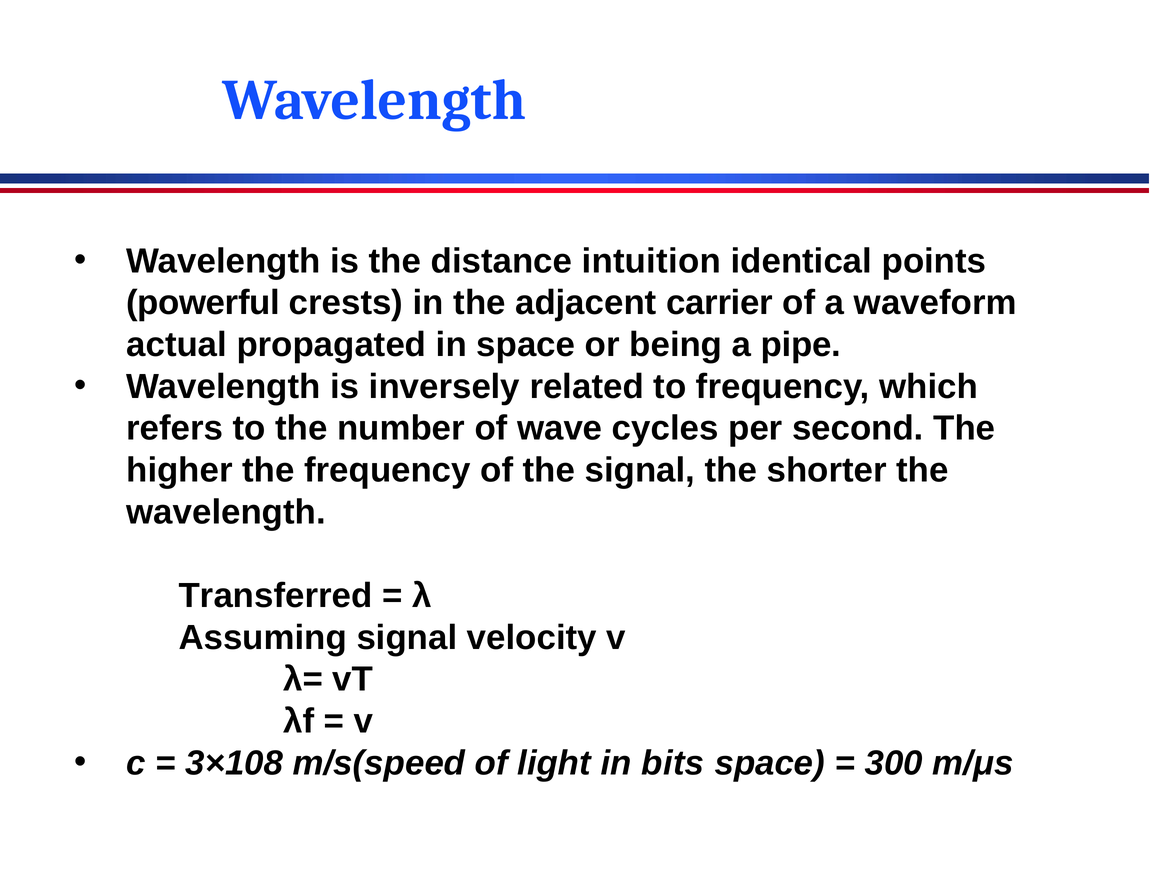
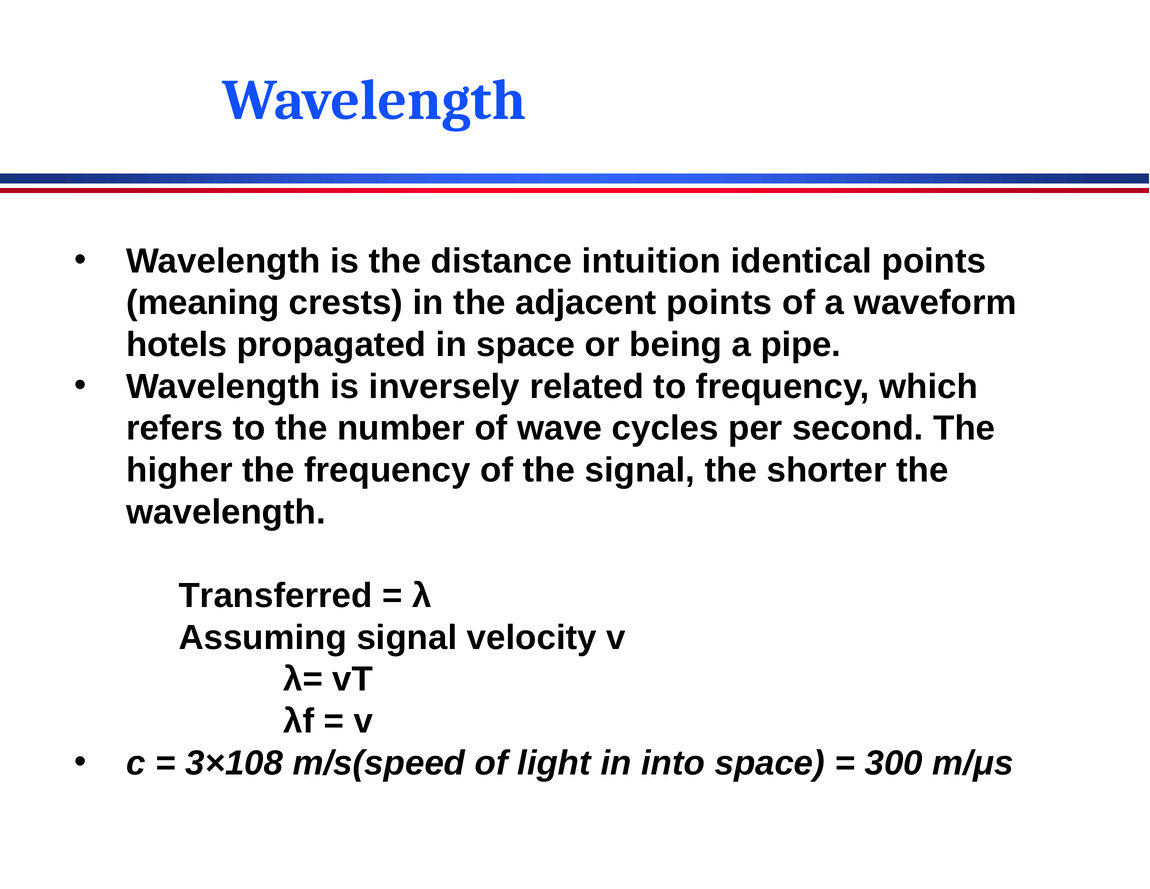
powerful: powerful -> meaning
adjacent carrier: carrier -> points
actual: actual -> hotels
bits: bits -> into
